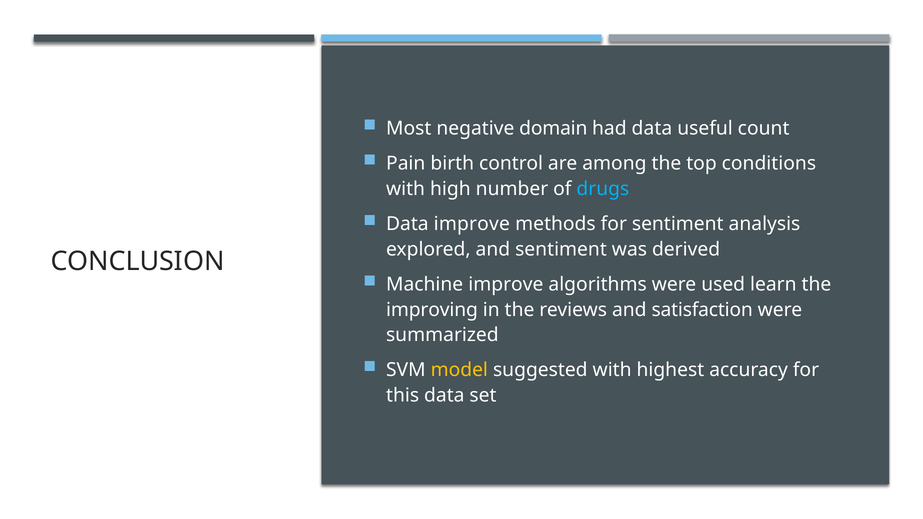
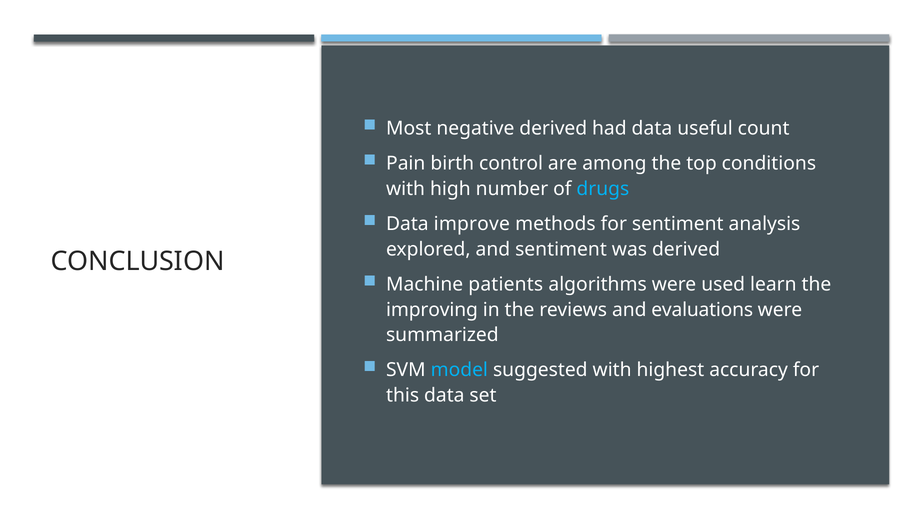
negative domain: domain -> derived
Machine improve: improve -> patients
satisfaction: satisfaction -> evaluations
model colour: yellow -> light blue
